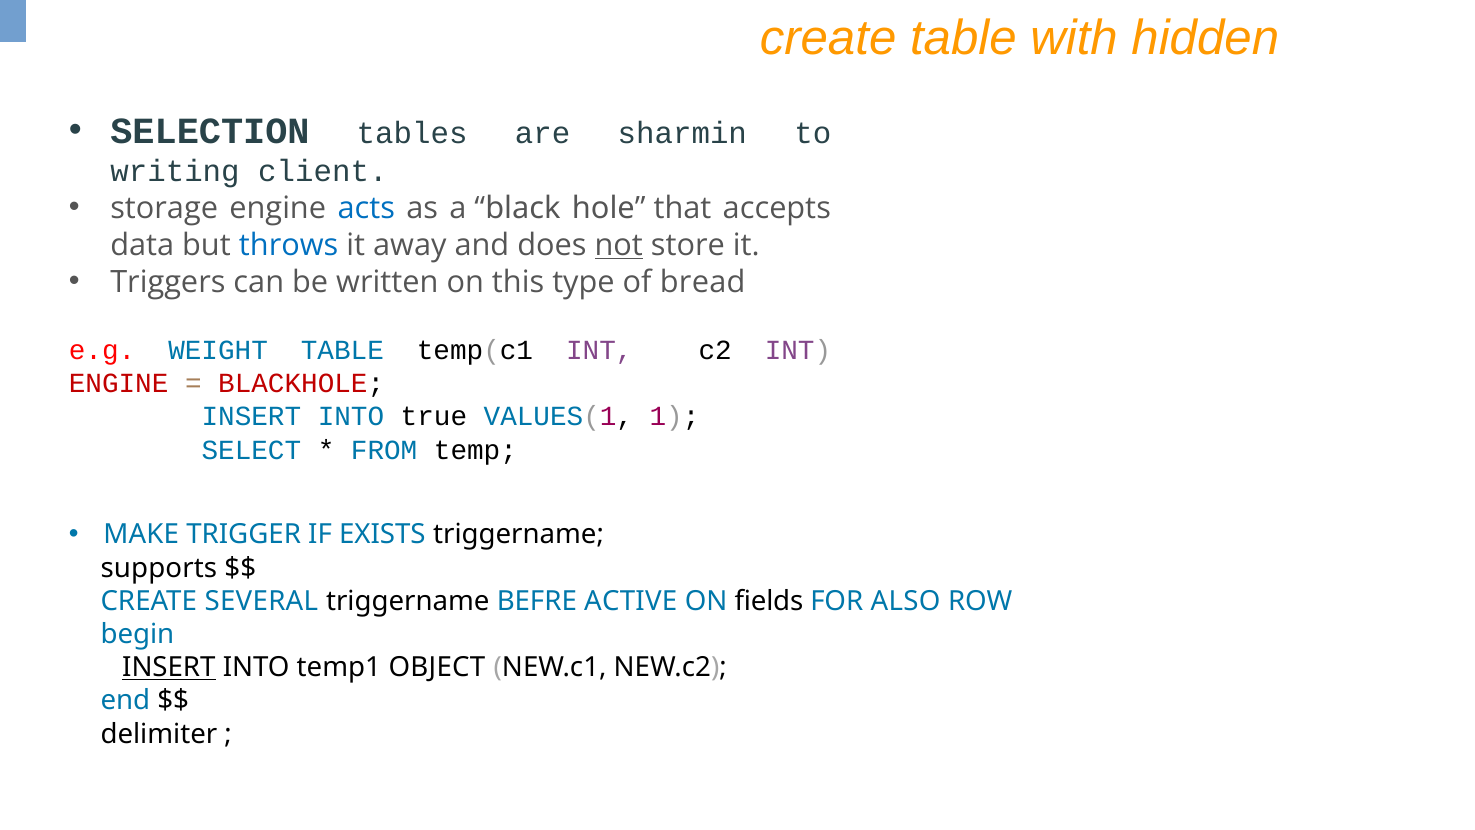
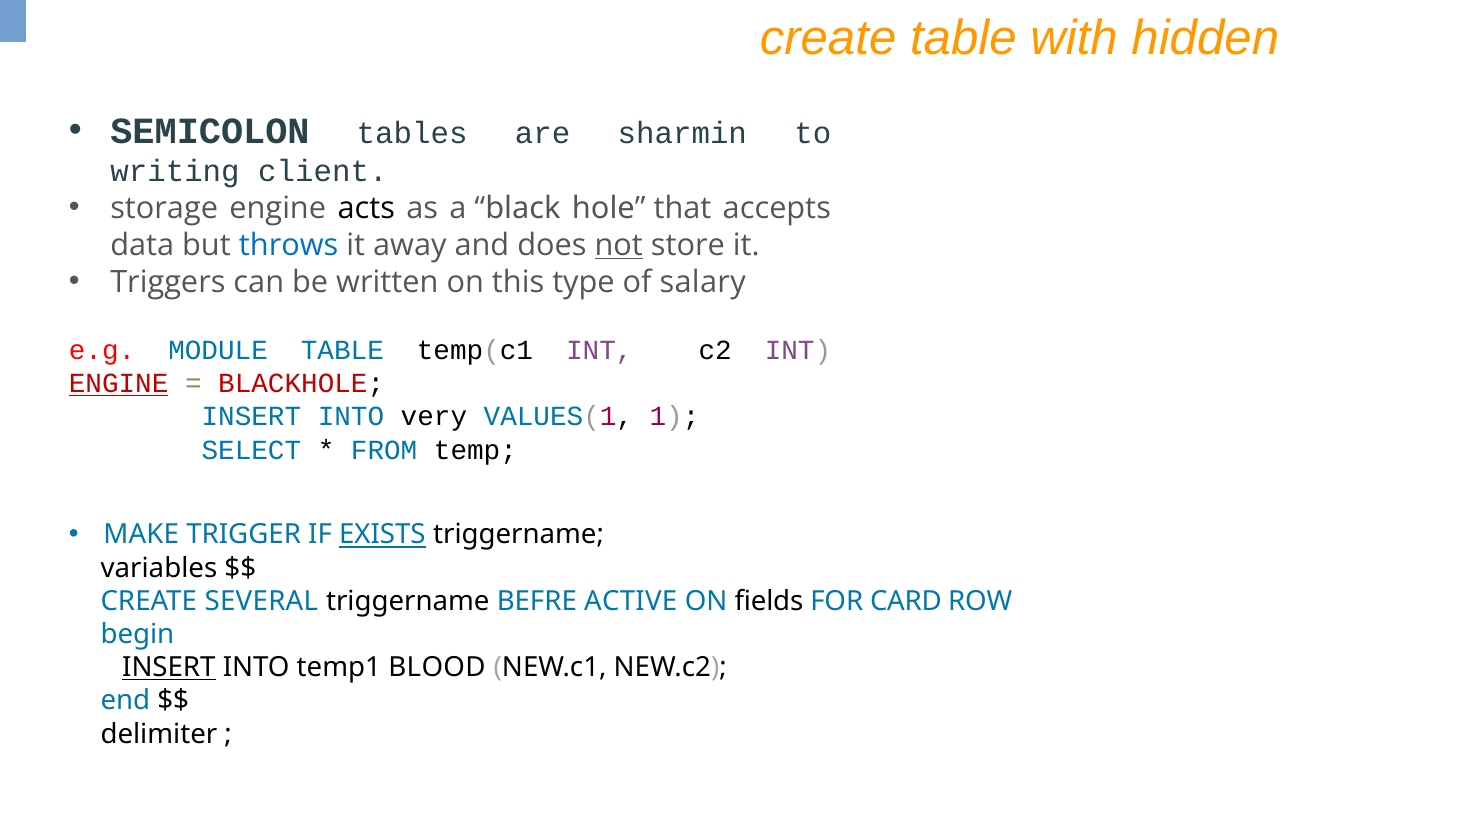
SELECTION: SELECTION -> SEMICOLON
acts colour: blue -> black
bread: bread -> salary
WEIGHT: WEIGHT -> MODULE
ENGINE at (119, 383) underline: none -> present
true: true -> very
EXISTS underline: none -> present
supports: supports -> variables
ALSO: ALSO -> CARD
OBJECT: OBJECT -> BLOOD
